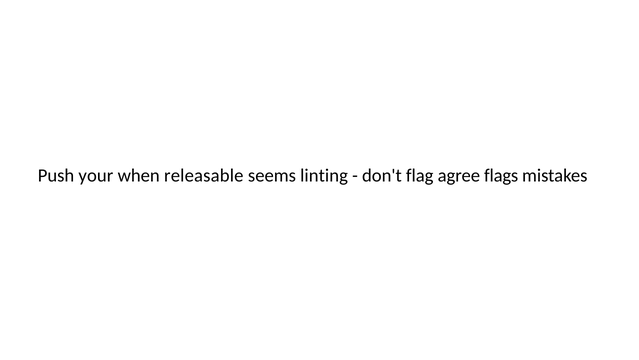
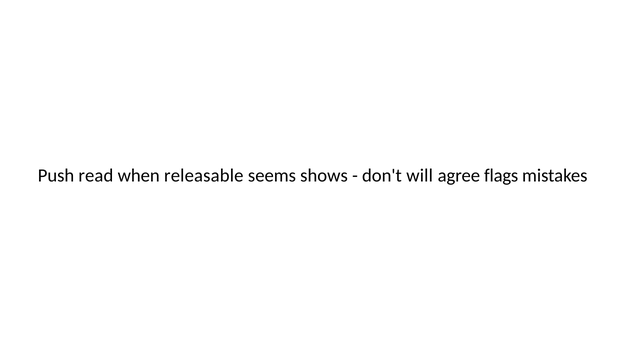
your: your -> read
linting: linting -> shows
flag: flag -> will
